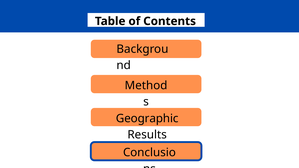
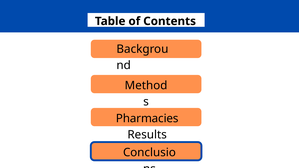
Geographic: Geographic -> Pharmacies
